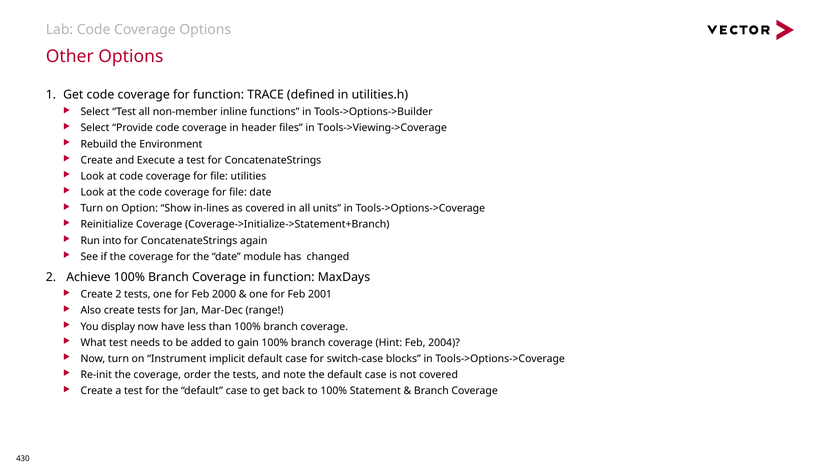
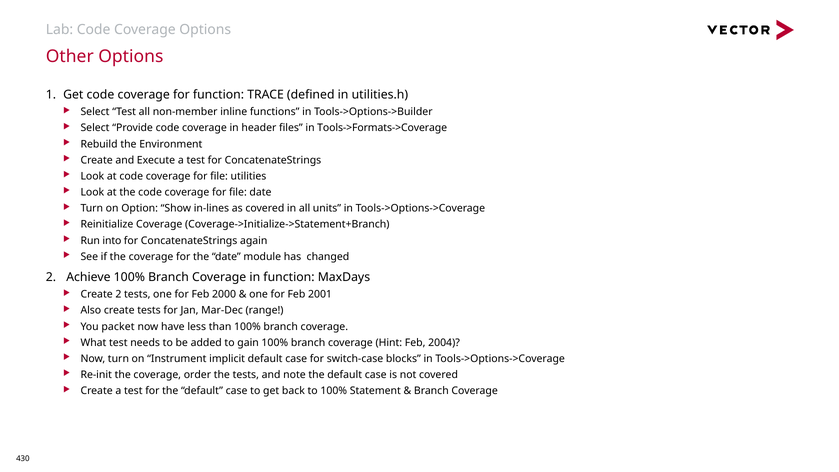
Tools->Viewing->Coverage: Tools->Viewing->Coverage -> Tools->Formats->Coverage
display: display -> packet
